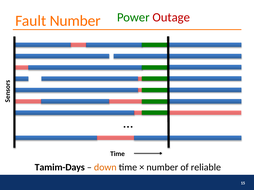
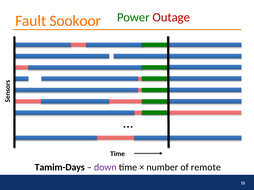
Fault Number: Number -> Sookoor
down colour: orange -> purple
reliable: reliable -> remote
